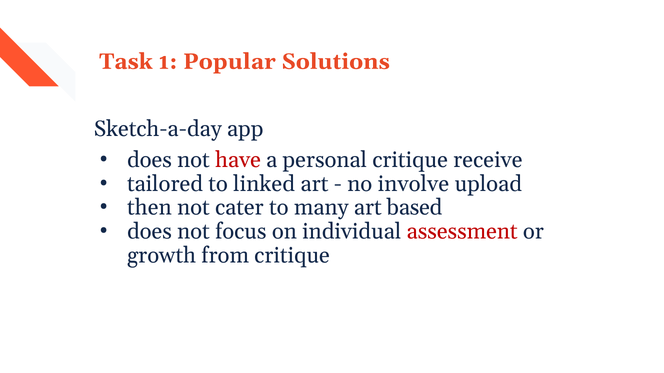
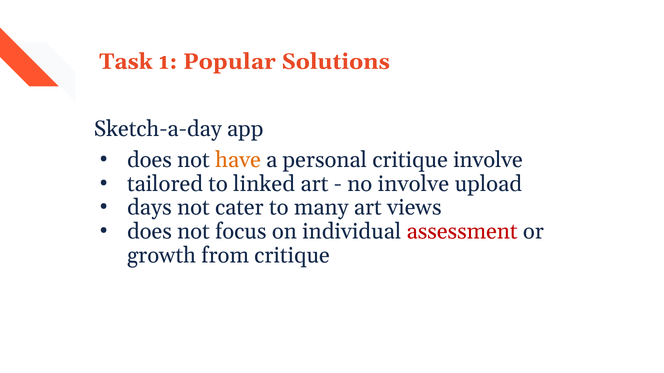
have colour: red -> orange
critique receive: receive -> involve
then: then -> days
based: based -> views
